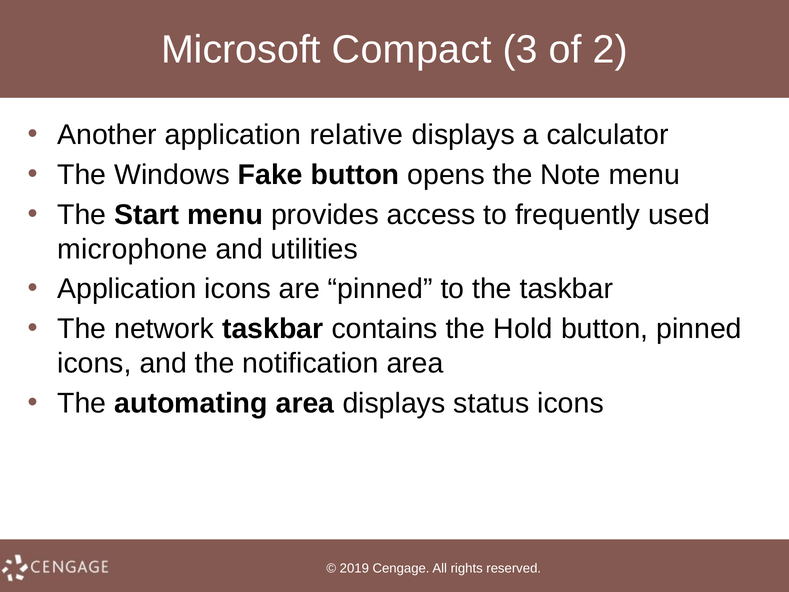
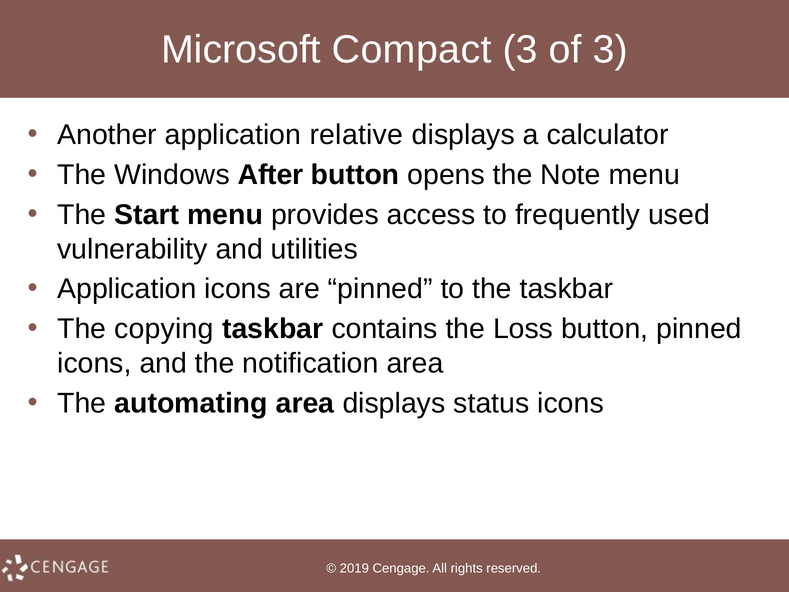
of 2: 2 -> 3
Fake: Fake -> After
microphone: microphone -> vulnerability
network: network -> copying
Hold: Hold -> Loss
